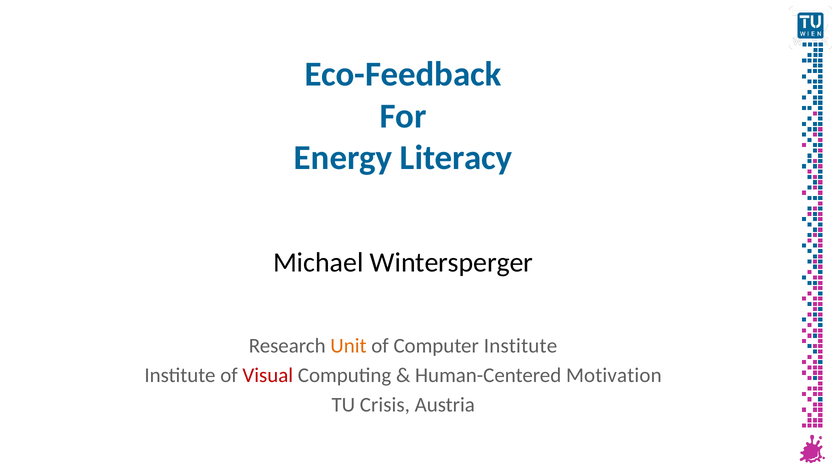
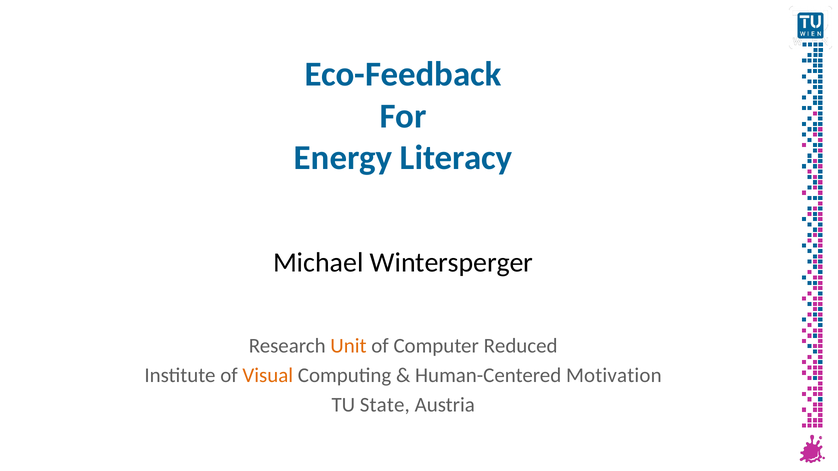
Computer Institute: Institute -> Reduced
Visual colour: red -> orange
Crisis: Crisis -> State
